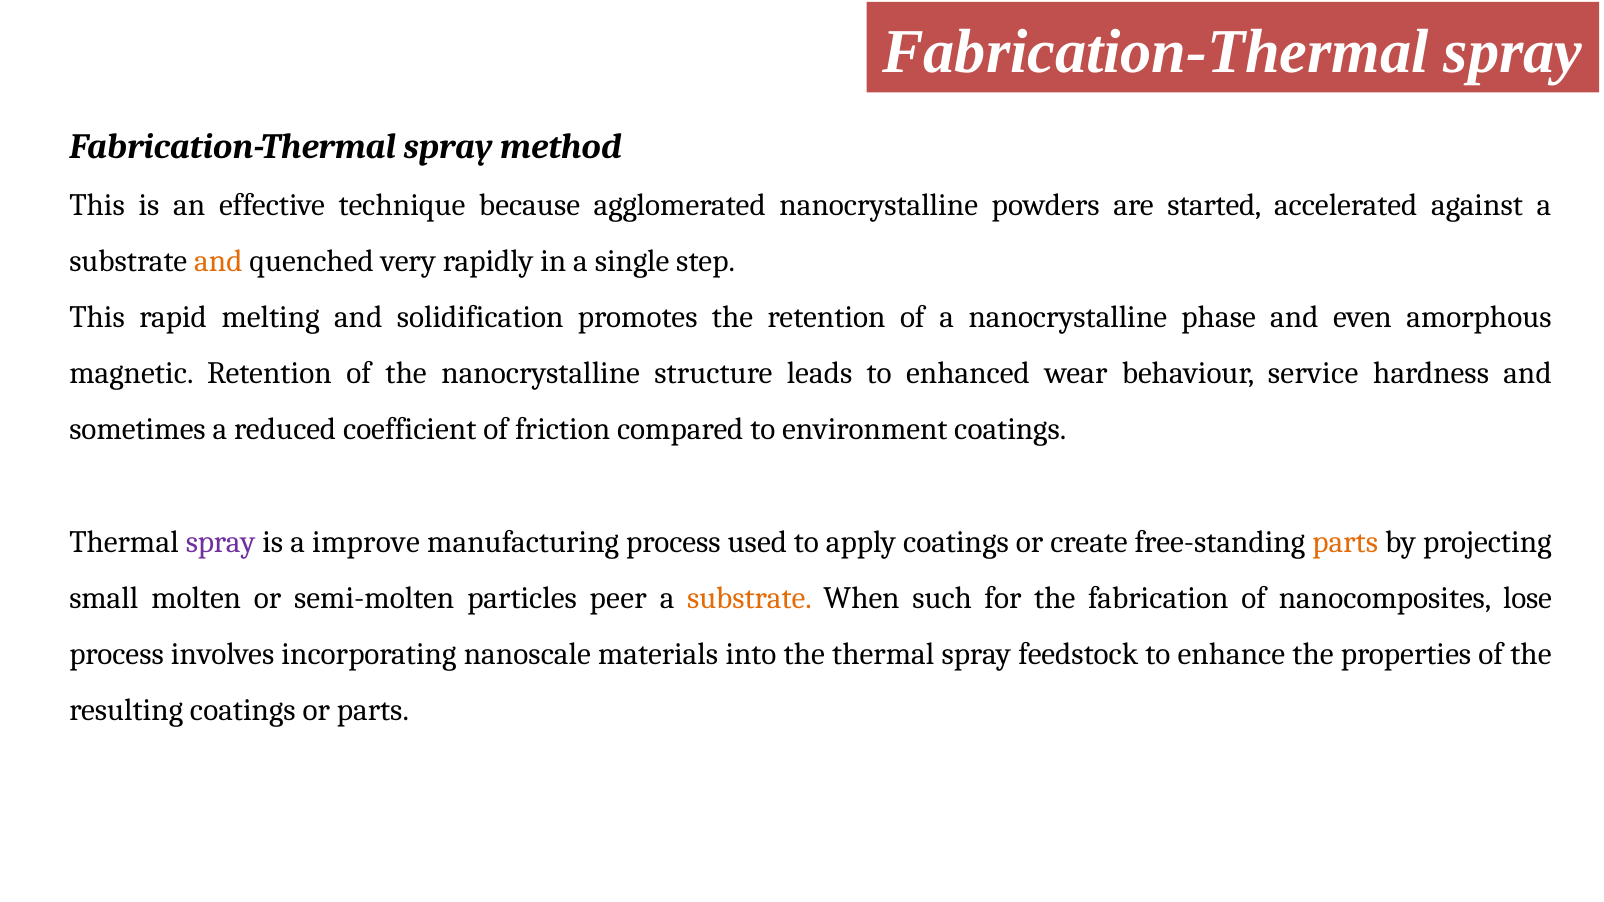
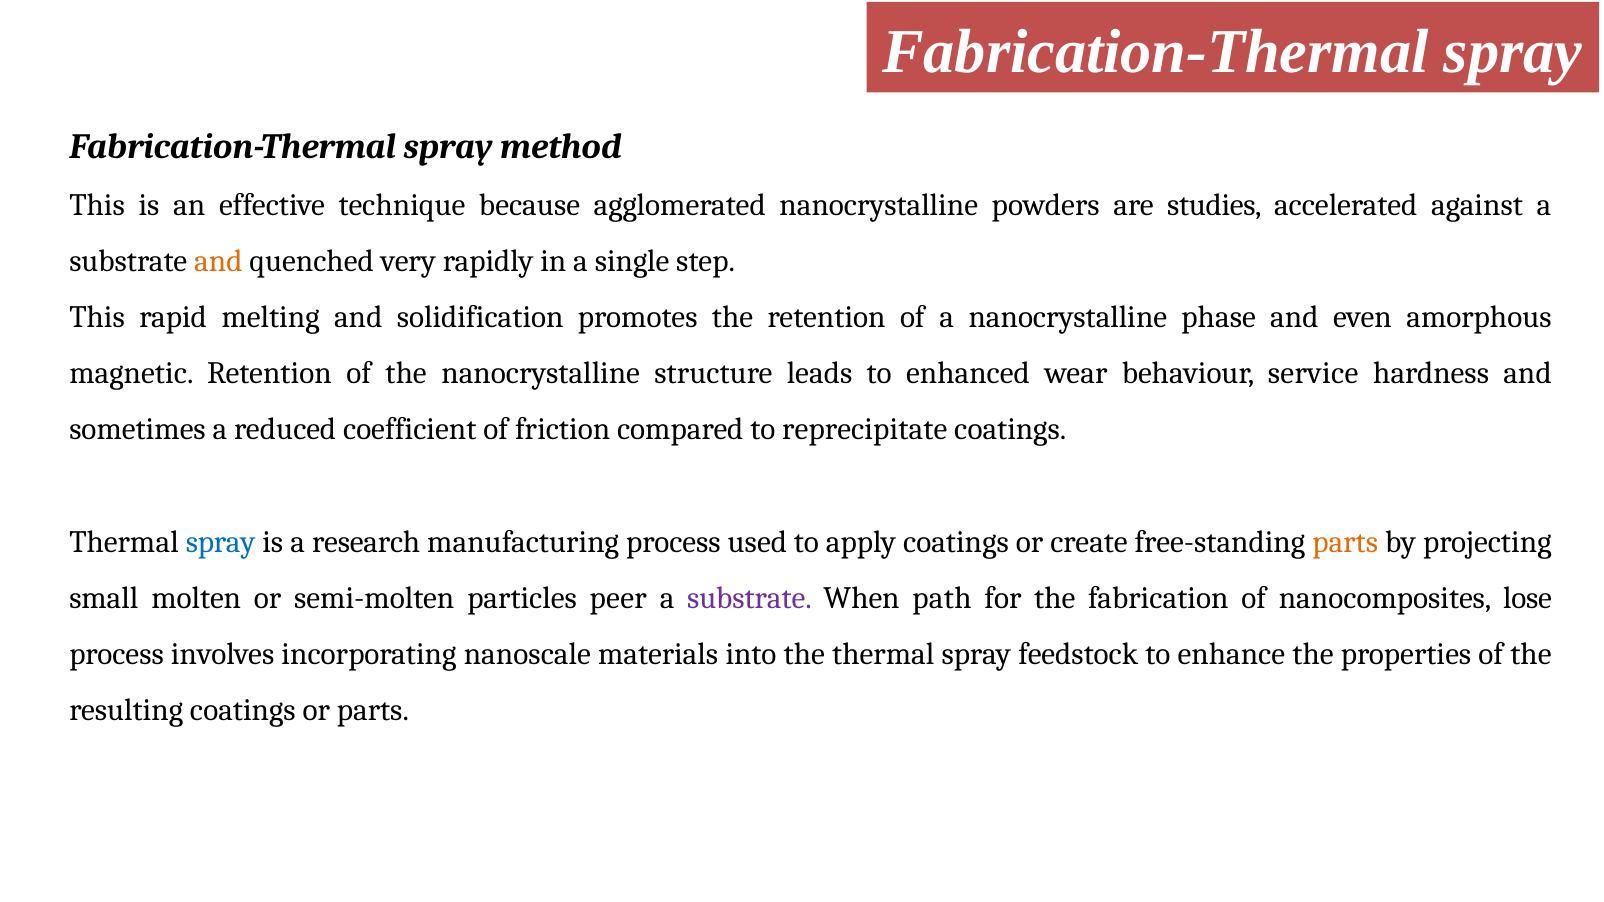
started: started -> studies
environment: environment -> reprecipitate
spray at (221, 542) colour: purple -> blue
improve: improve -> research
substrate at (749, 598) colour: orange -> purple
such: such -> path
